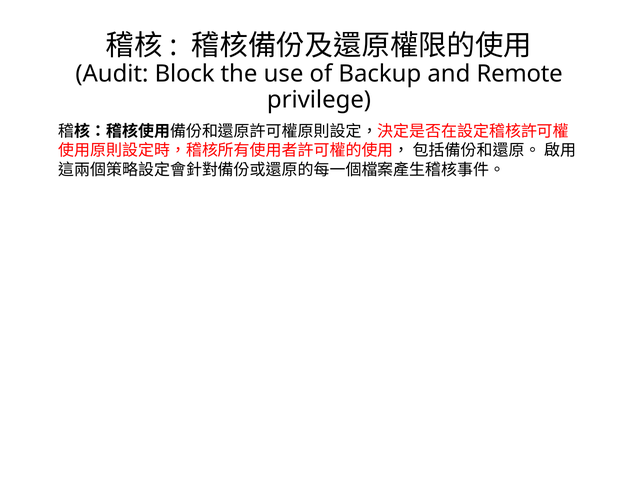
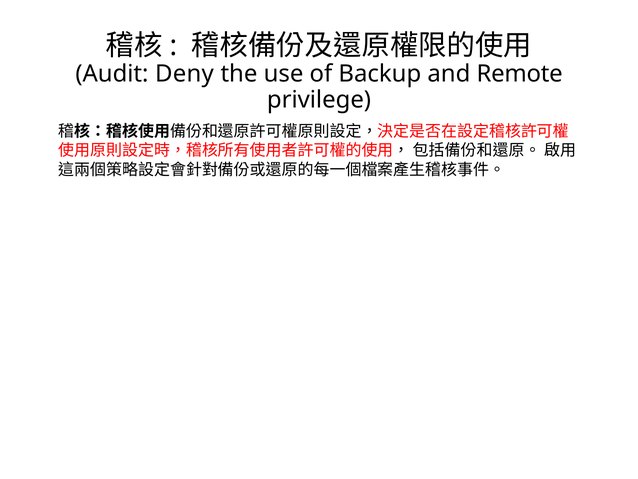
Block: Block -> Deny
